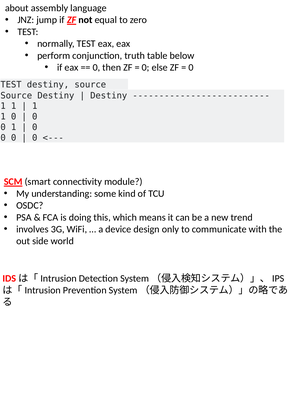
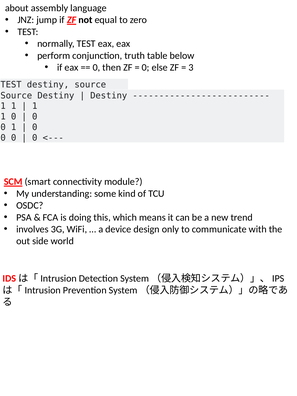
0 at (191, 67): 0 -> 3
